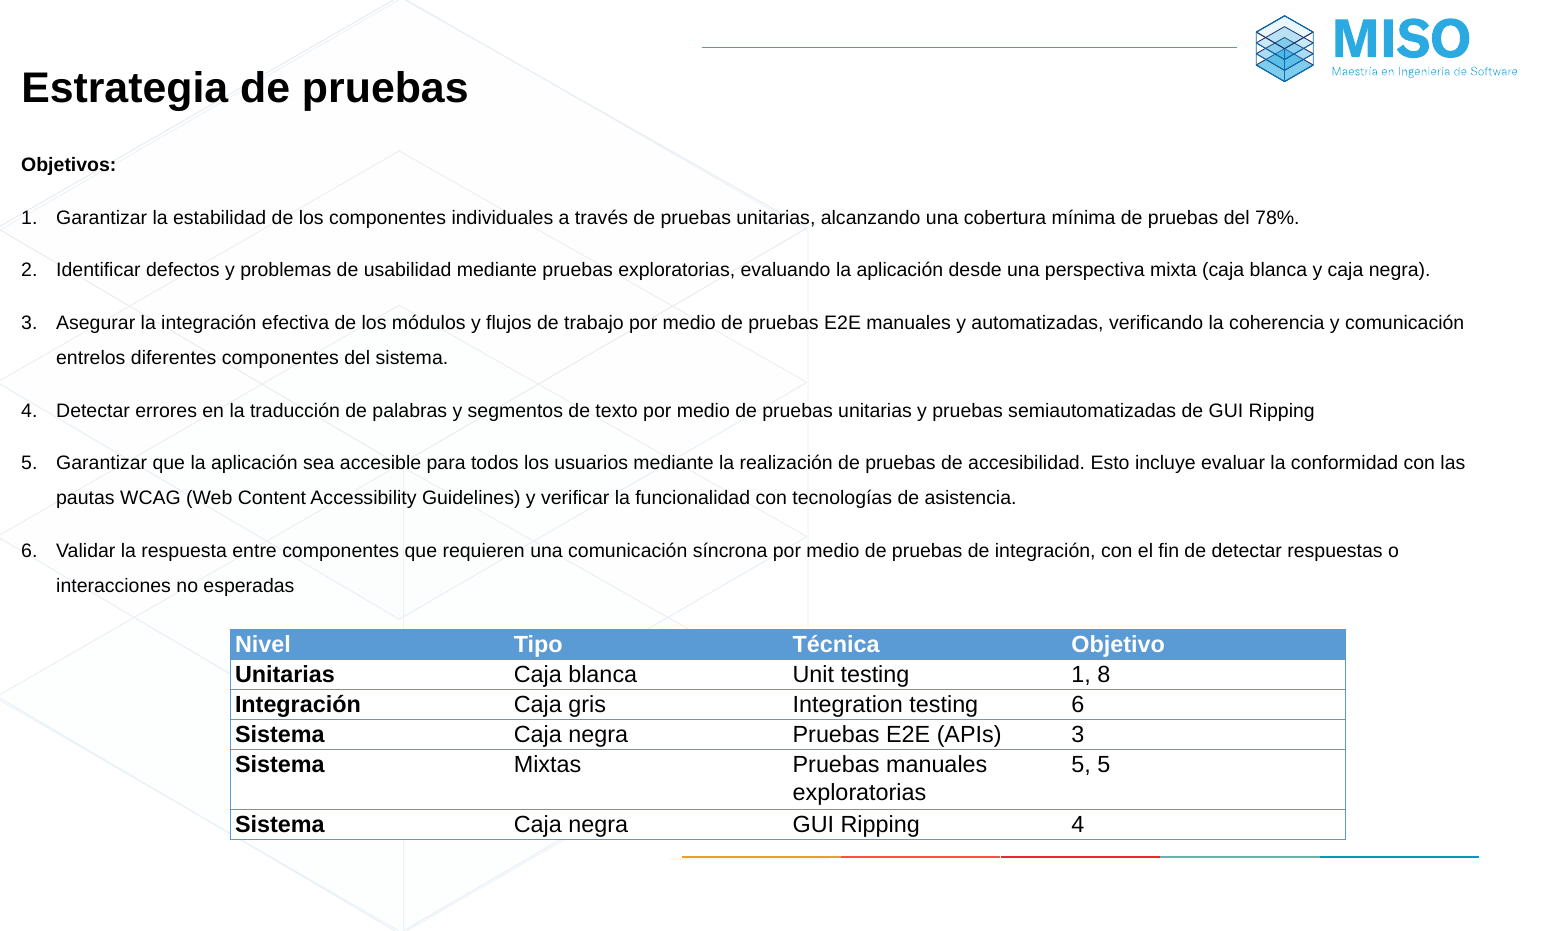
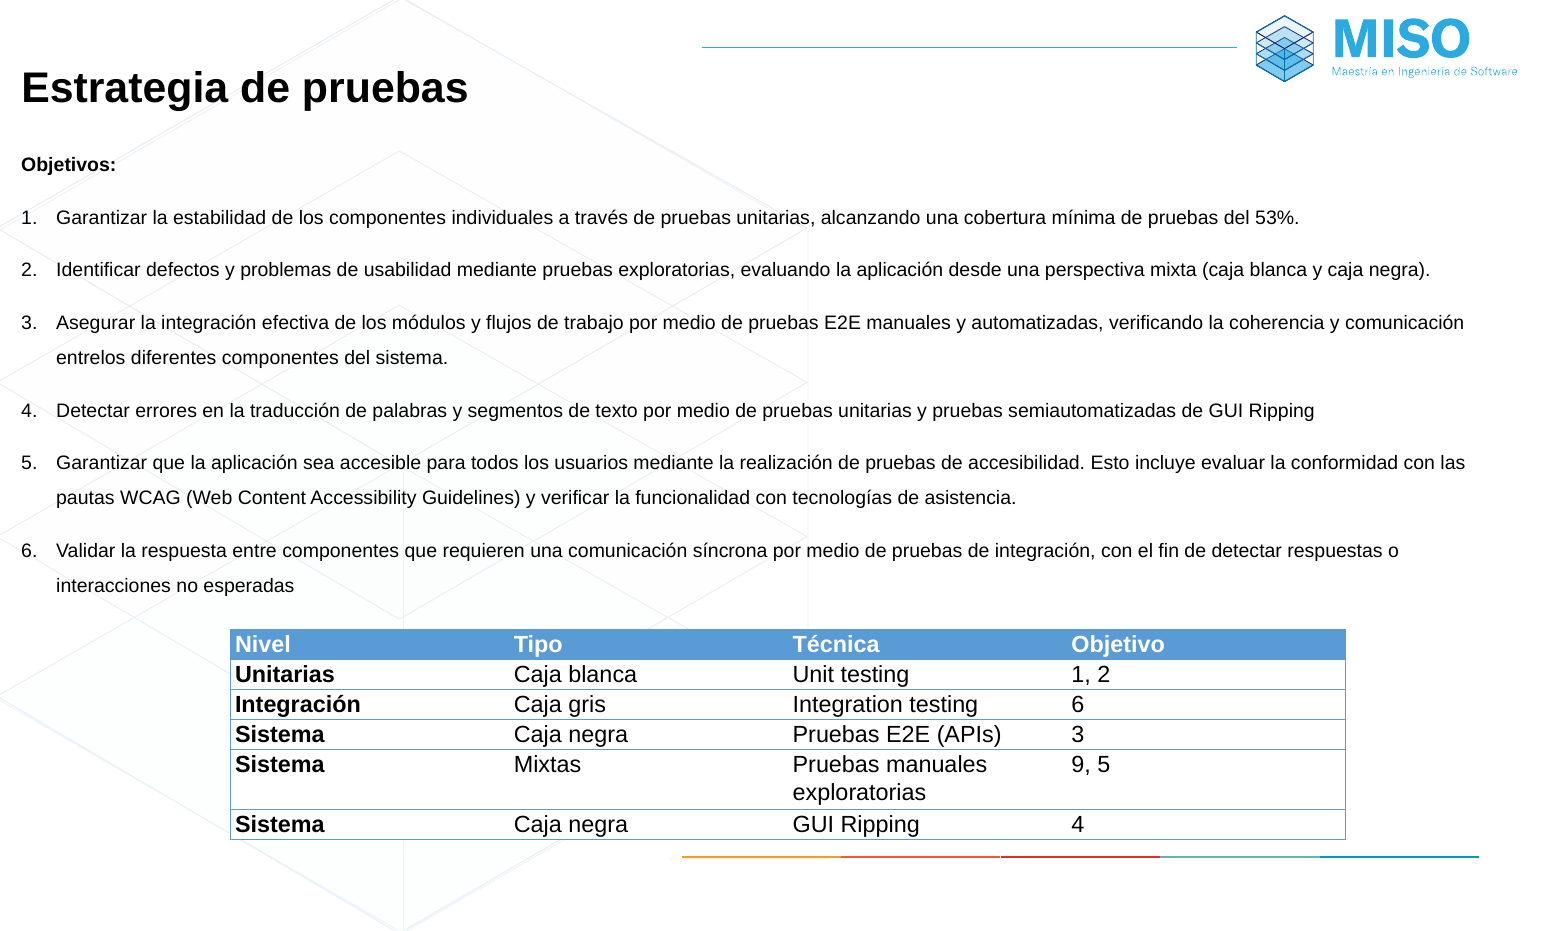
78%: 78% -> 53%
1 8: 8 -> 2
5 at (1081, 765): 5 -> 9
